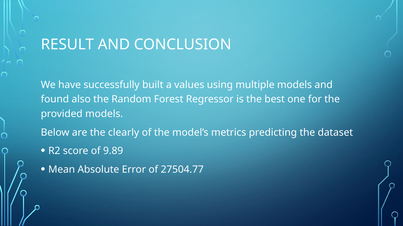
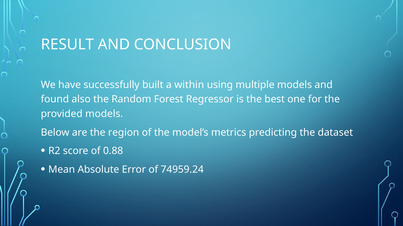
values: values -> within
clearly: clearly -> region
9.89: 9.89 -> 0.88
27504.77: 27504.77 -> 74959.24
